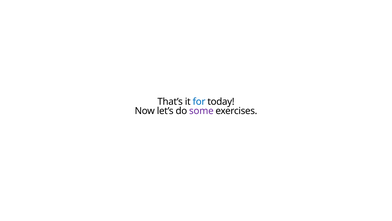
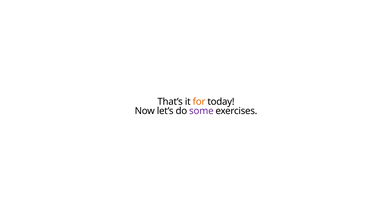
for colour: blue -> orange
